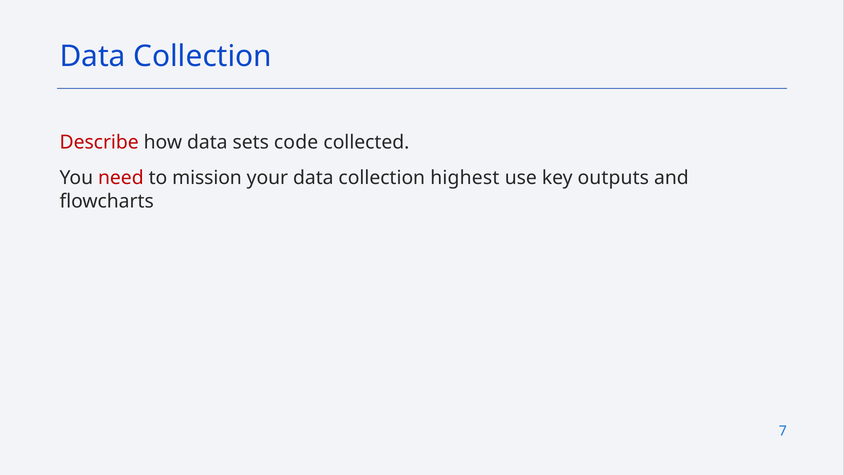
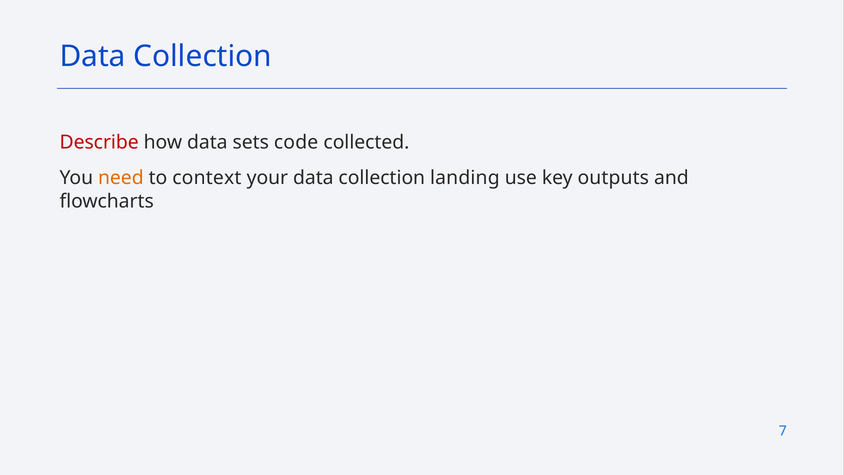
need colour: red -> orange
mission: mission -> context
highest: highest -> landing
